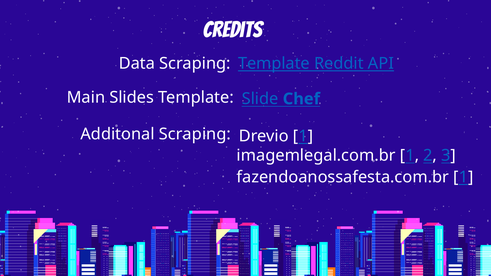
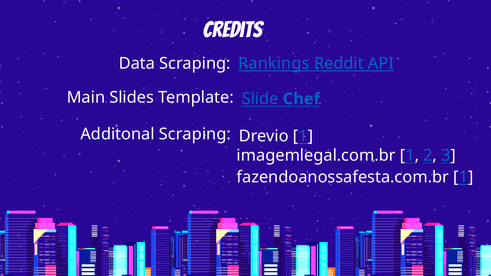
Template at (274, 63): Template -> Rankings
